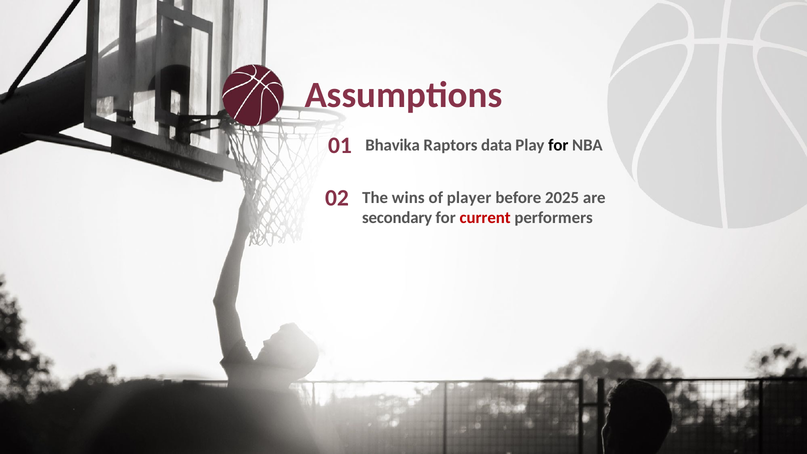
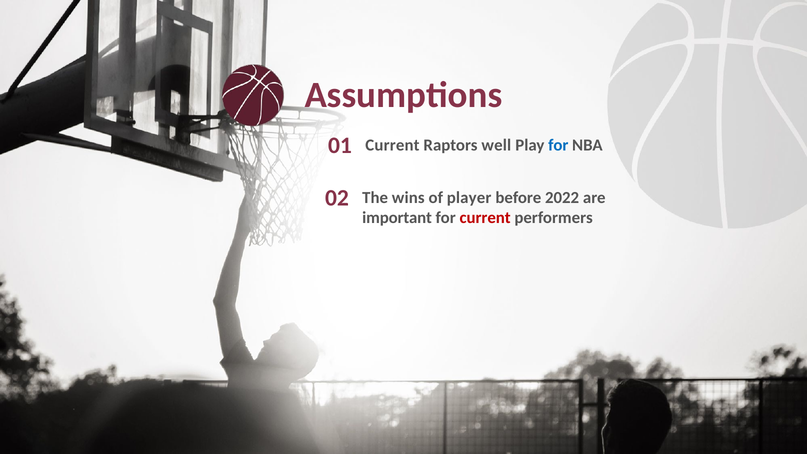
01 Bhavika: Bhavika -> Current
data: data -> well
for at (558, 145) colour: black -> blue
2025: 2025 -> 2022
secondary: secondary -> important
